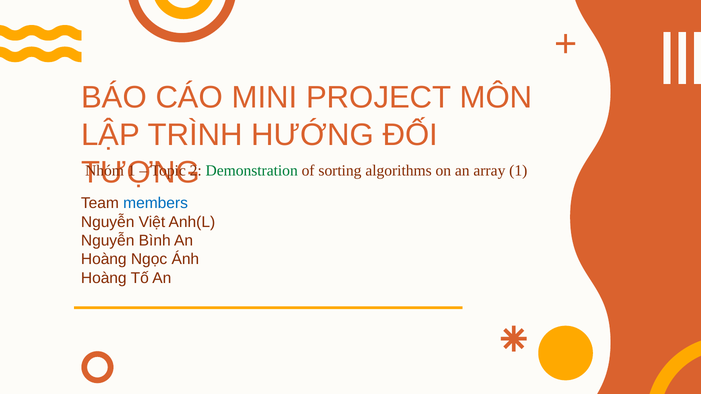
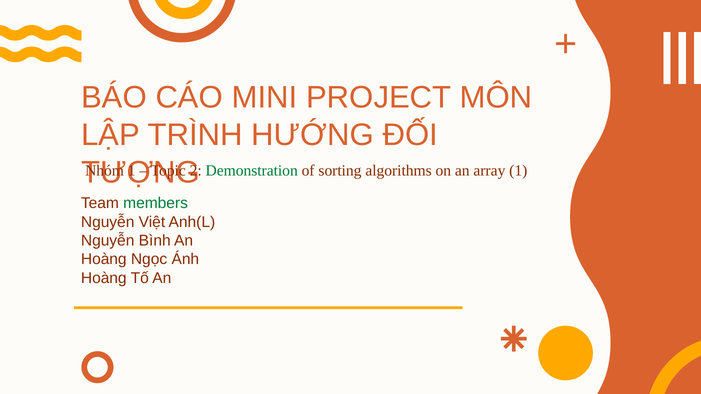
members colour: blue -> green
